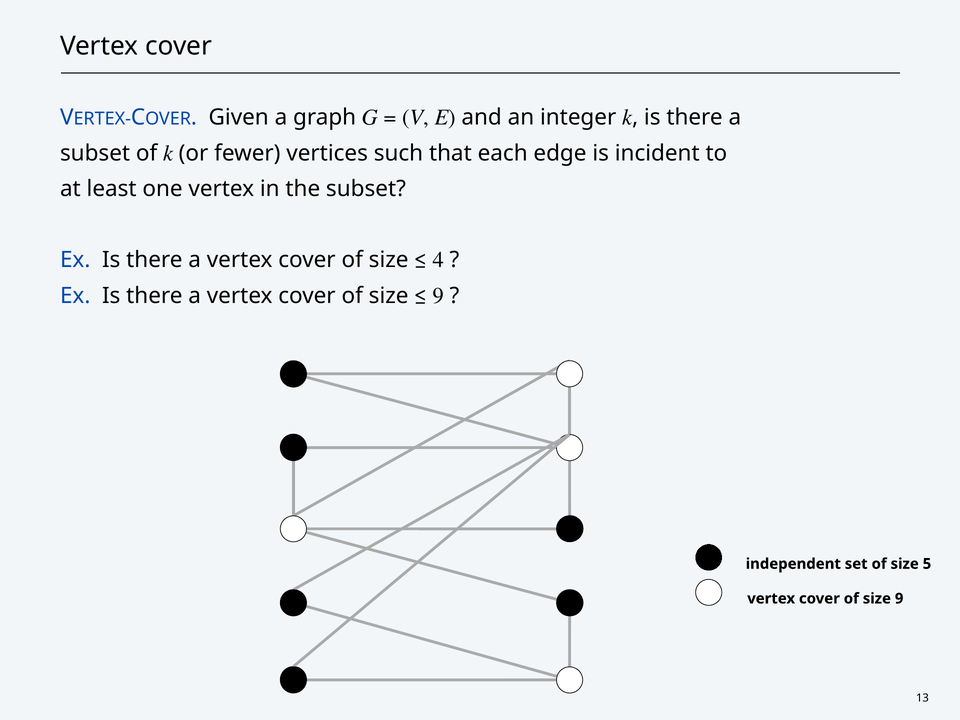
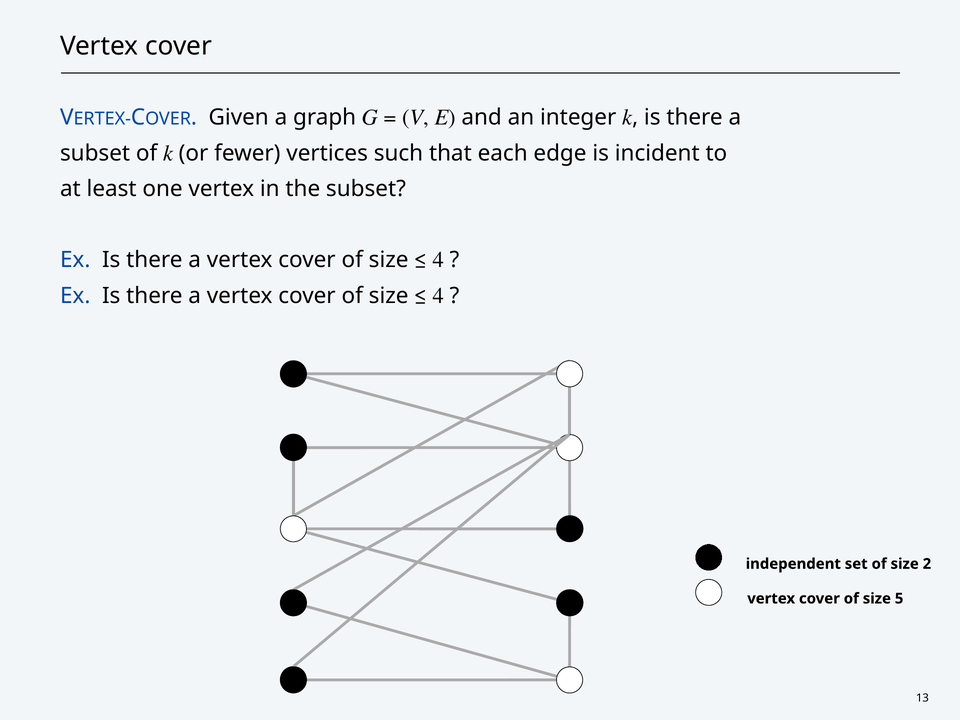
9 at (438, 296): 9 -> 4
5: 5 -> 2
size 9: 9 -> 5
